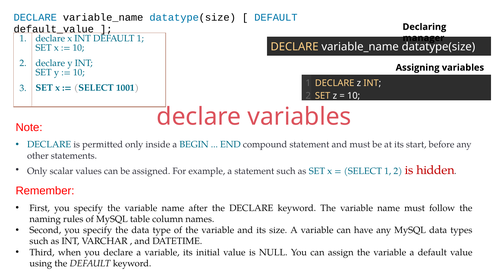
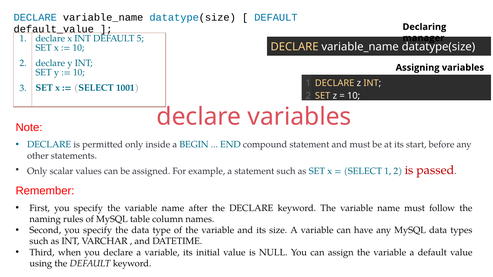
DEFAULT 1: 1 -> 5
hidden: hidden -> passed
